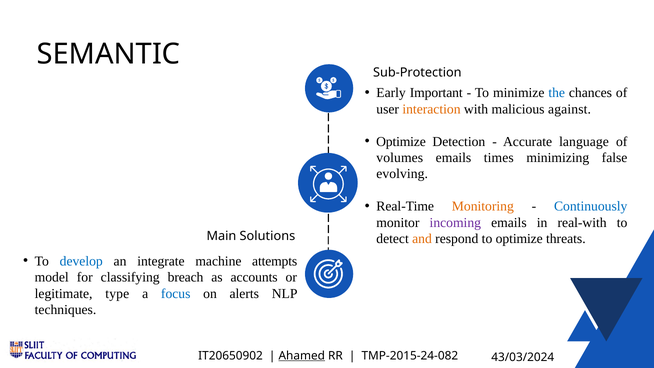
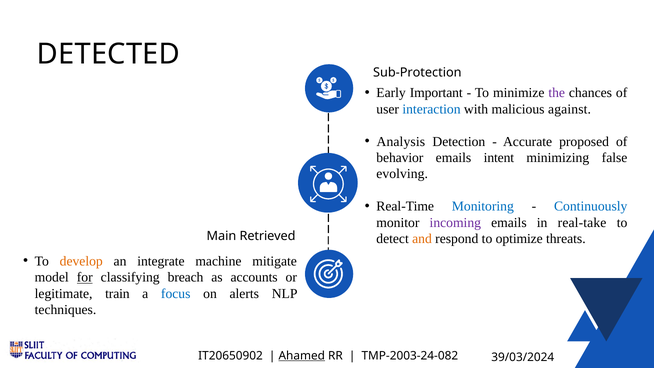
SEMANTIC: SEMANTIC -> DETECTED
the colour: blue -> purple
interaction colour: orange -> blue
Optimize at (401, 142): Optimize -> Analysis
language: language -> proposed
volumes: volumes -> behavior
times: times -> intent
Monitoring colour: orange -> blue
real-with: real-with -> real-take
Solutions: Solutions -> Retrieved
develop colour: blue -> orange
attempts: attempts -> mitigate
for underline: none -> present
type: type -> train
TMP-2015-24-082: TMP-2015-24-082 -> TMP-2003-24-082
43/03/2024: 43/03/2024 -> 39/03/2024
